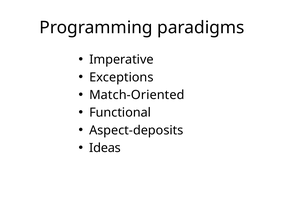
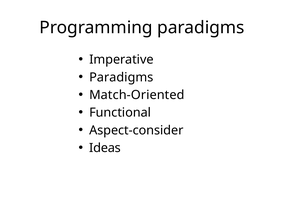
Exceptions at (121, 77): Exceptions -> Paradigms
Aspect-deposits: Aspect-deposits -> Aspect-consider
